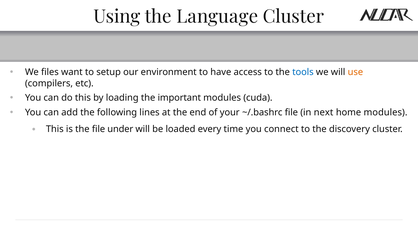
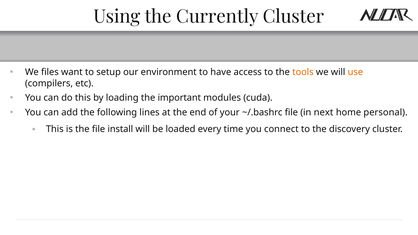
Language: Language -> Currently
tools colour: blue -> orange
home modules: modules -> personal
under: under -> install
